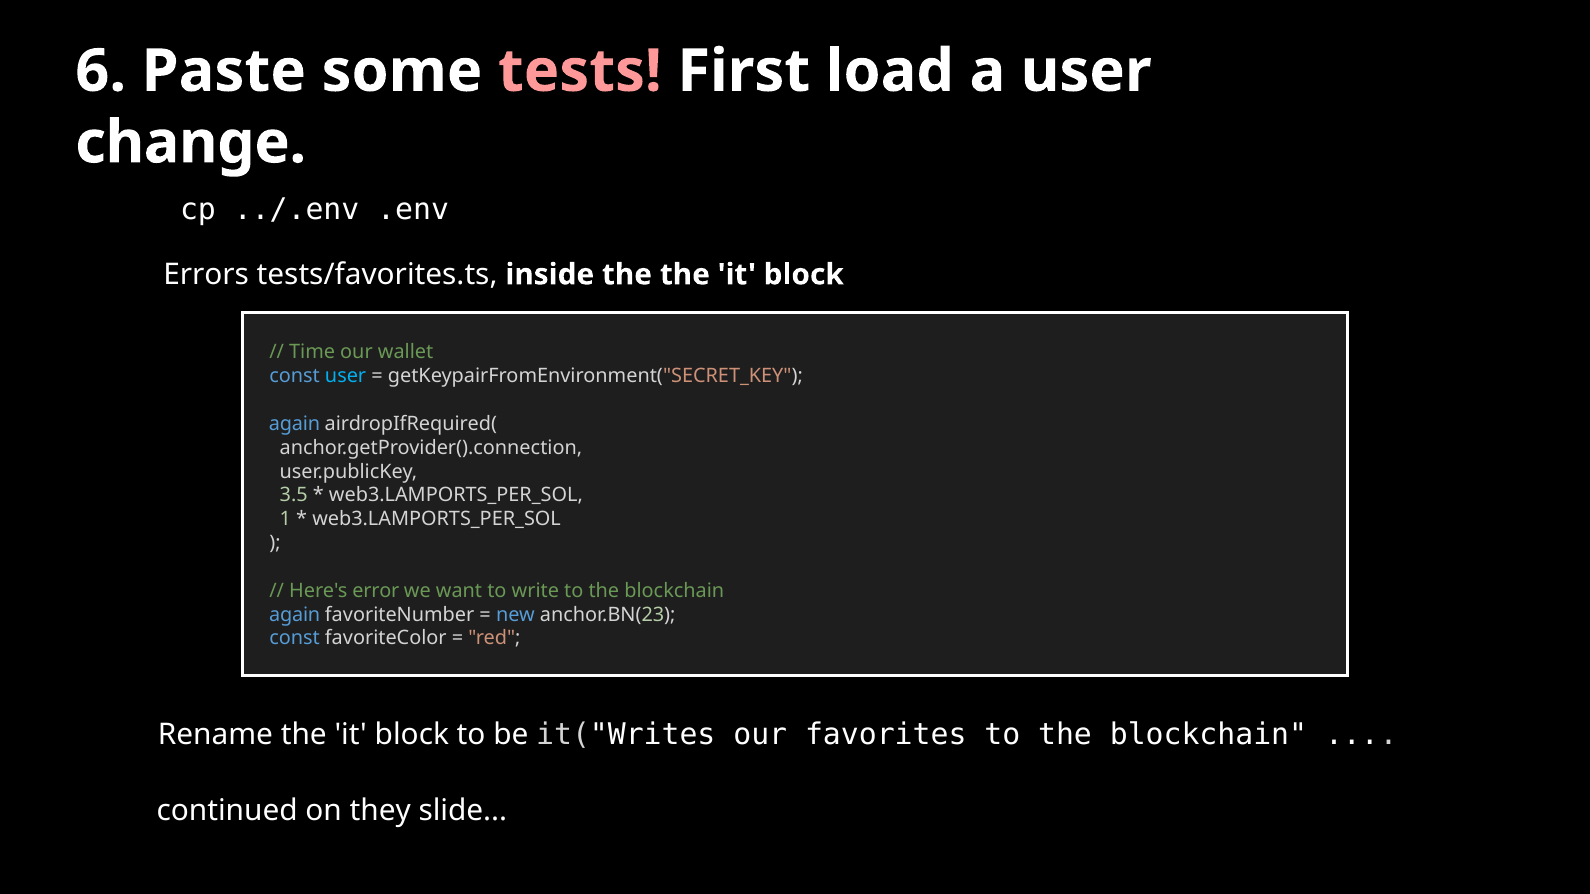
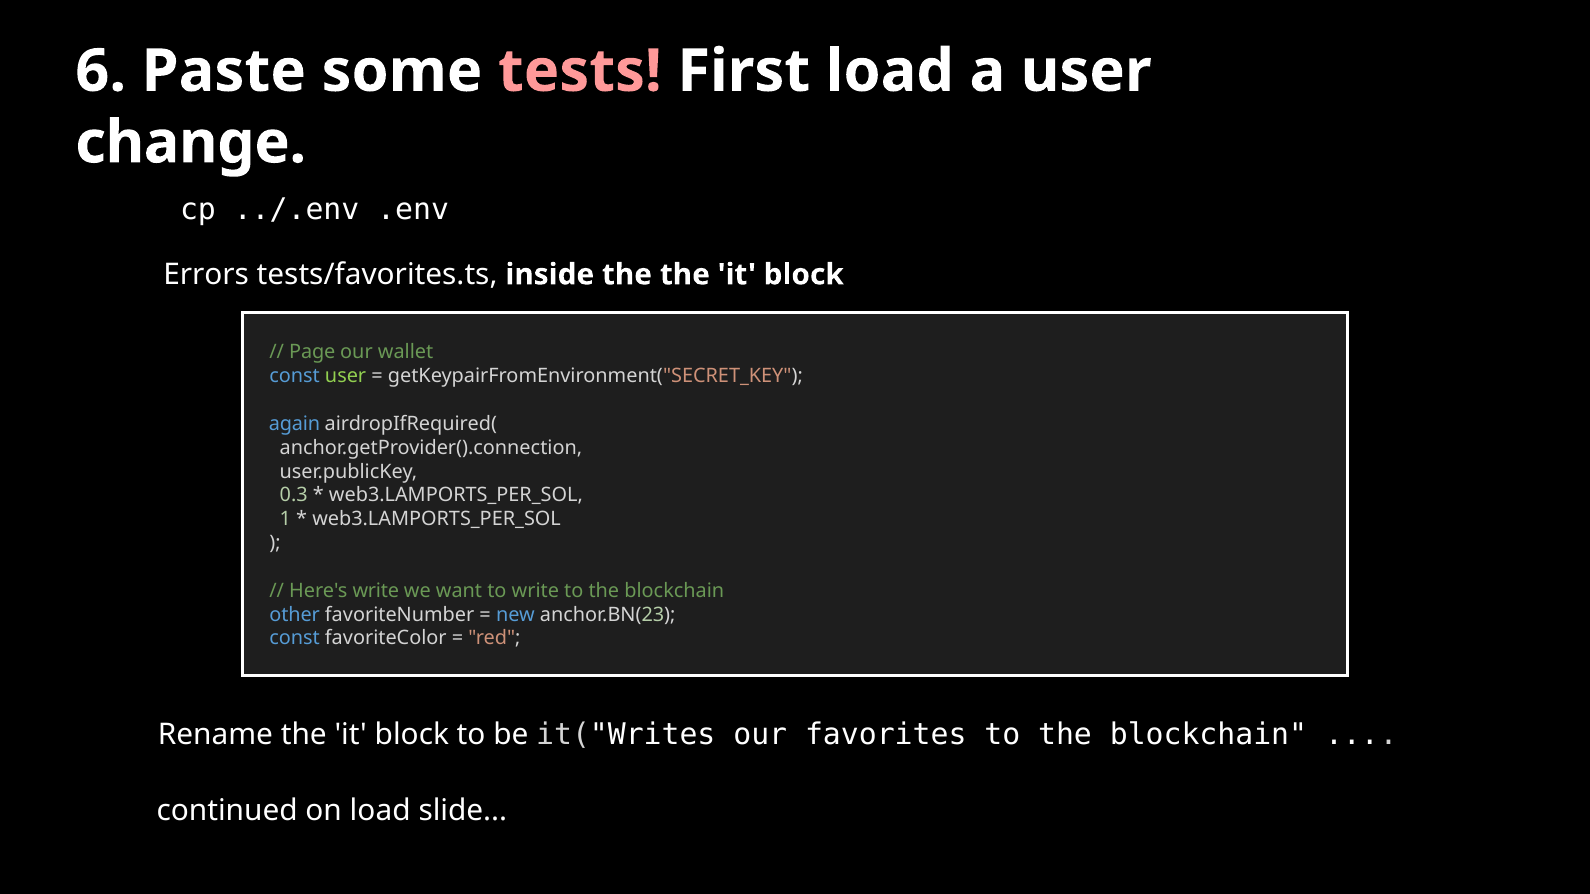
Time: Time -> Page
user at (346, 376) colour: light blue -> light green
3.5: 3.5 -> 0.3
Here's error: error -> write
again at (295, 615): again -> other
on they: they -> load
